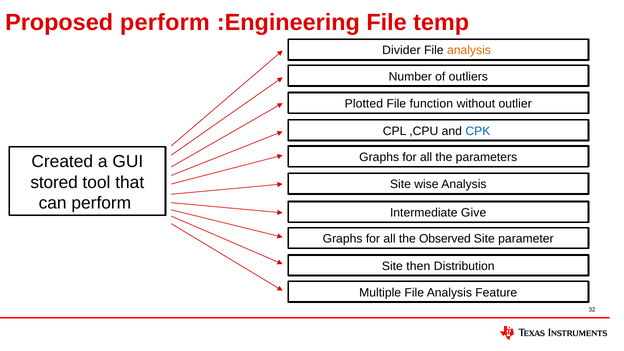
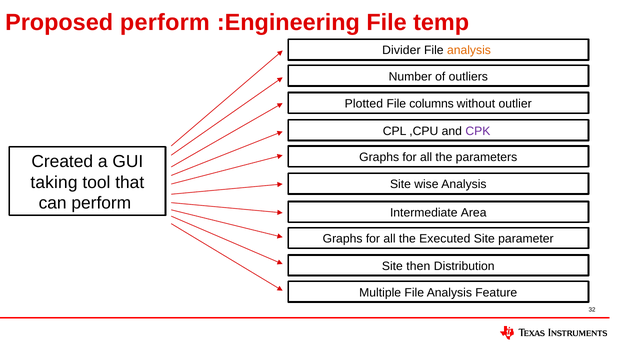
function: function -> columns
CPK colour: blue -> purple
stored: stored -> taking
Give: Give -> Area
Observed: Observed -> Executed
